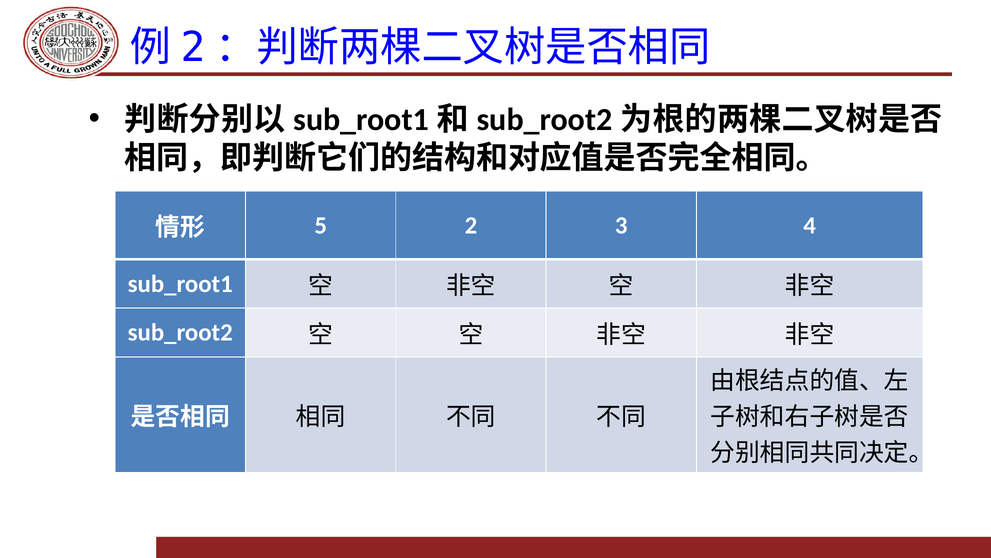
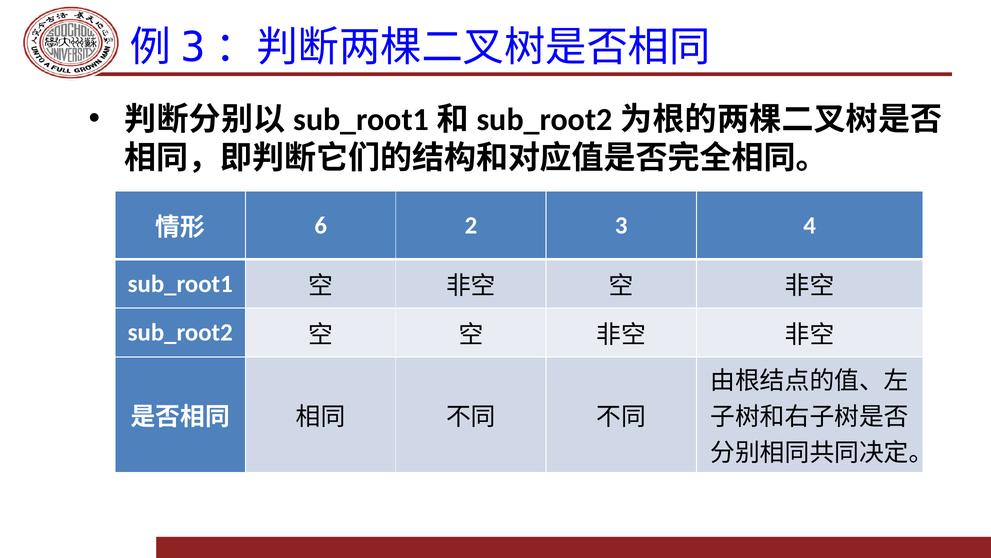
2 at (193, 48): 2 -> 3
5: 5 -> 6
